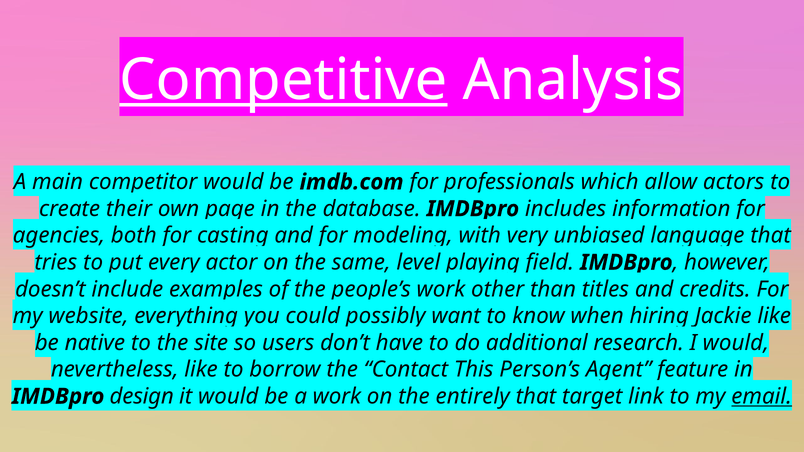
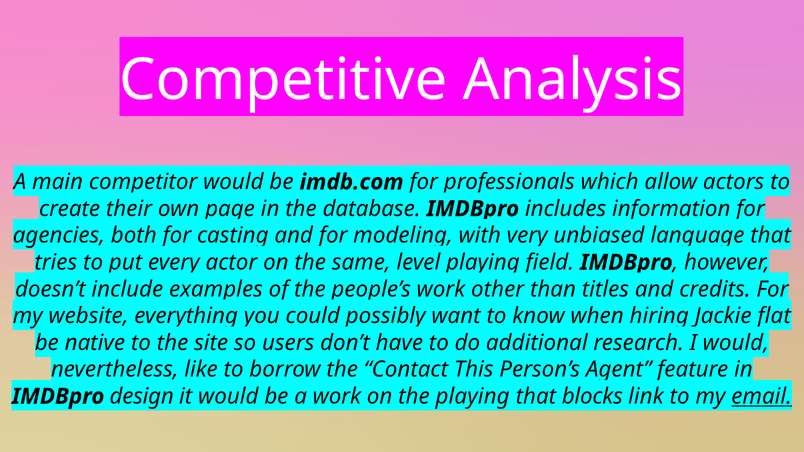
Competitive underline: present -> none
like at (774, 316): like -> flat
the entirely: entirely -> playing
target: target -> blocks
